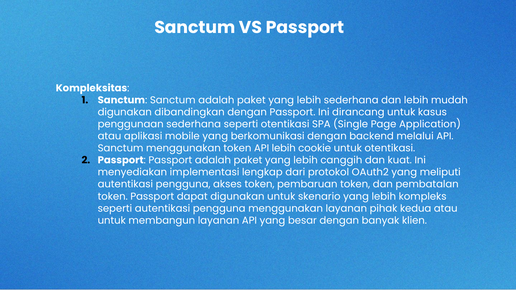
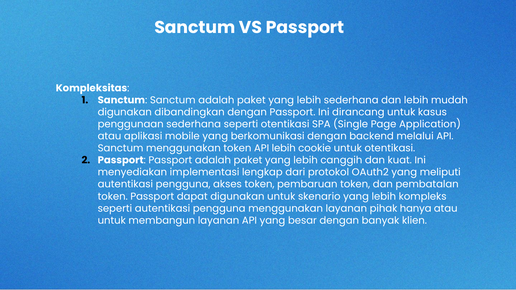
kedua: kedua -> hanya
